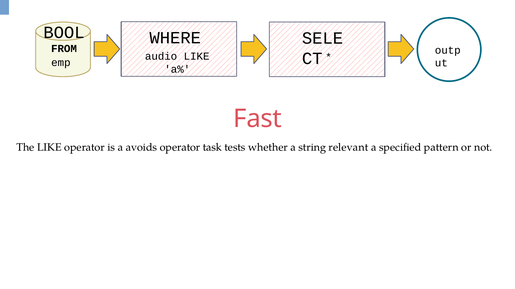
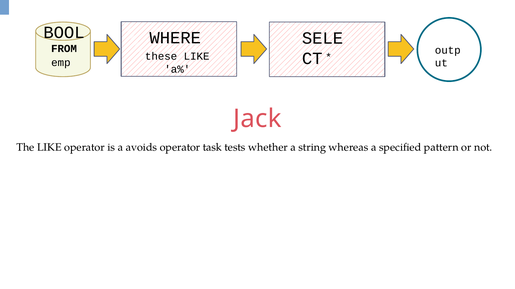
audio: audio -> these
Fast: Fast -> Jack
relevant: relevant -> whereas
